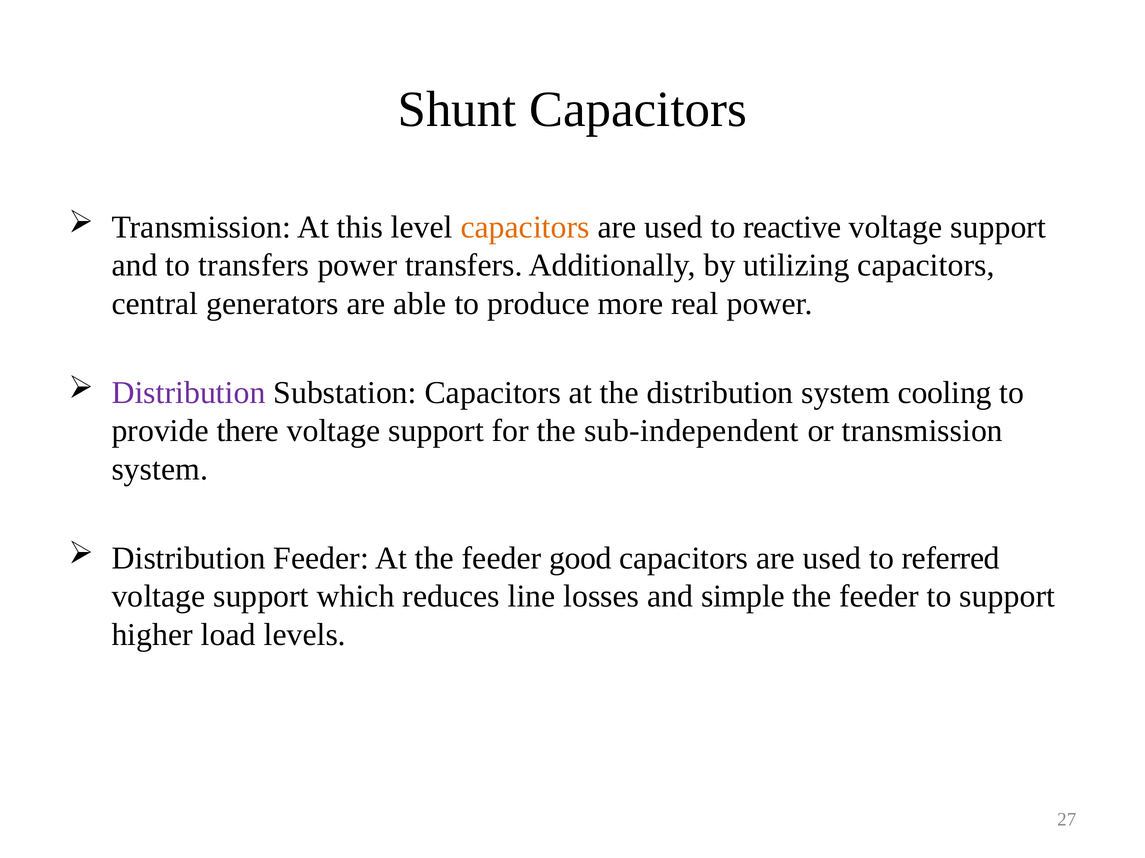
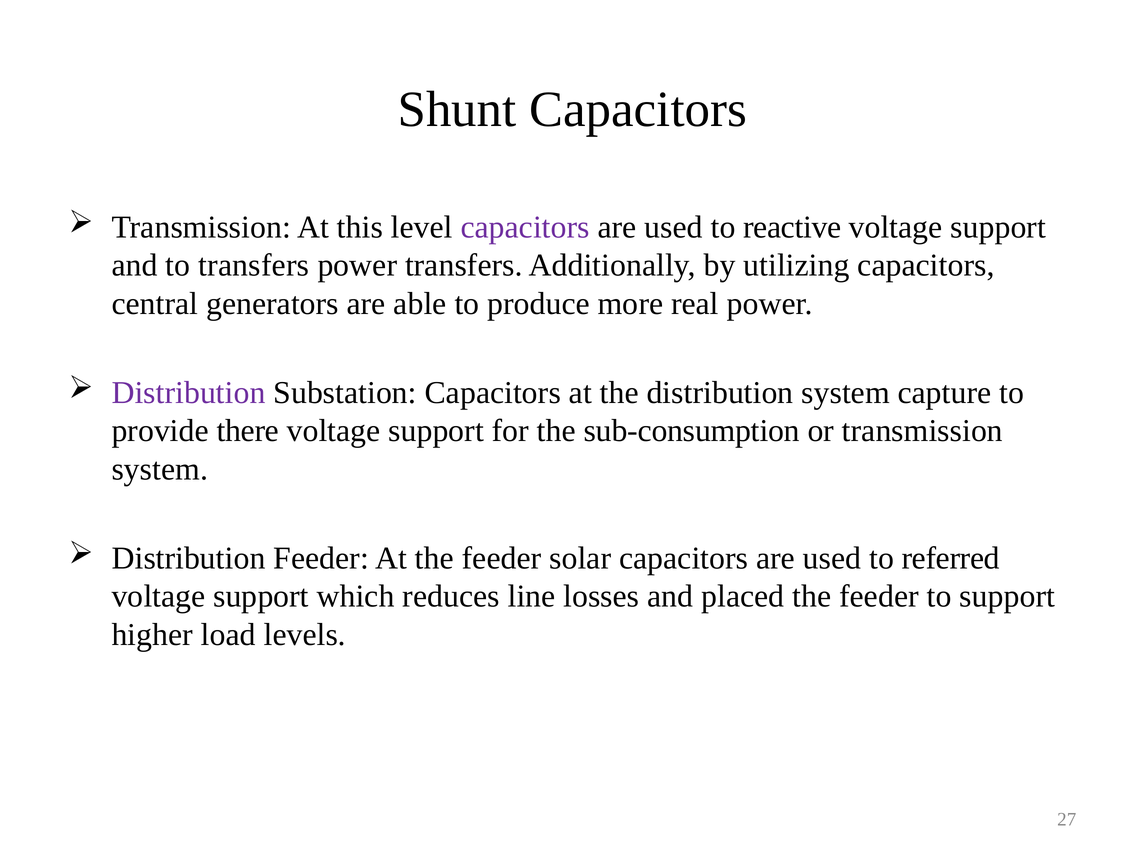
capacitors at (525, 227) colour: orange -> purple
cooling: cooling -> capture
sub-independent: sub-independent -> sub-consumption
good: good -> solar
simple: simple -> placed
